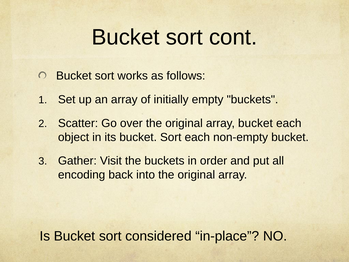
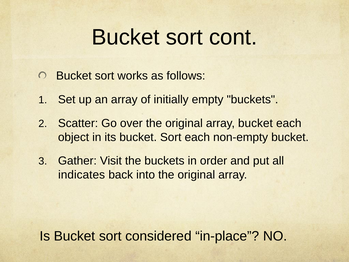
encoding: encoding -> indicates
